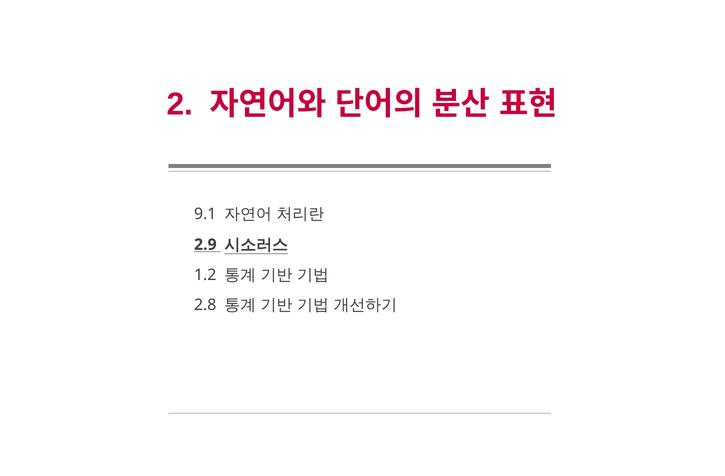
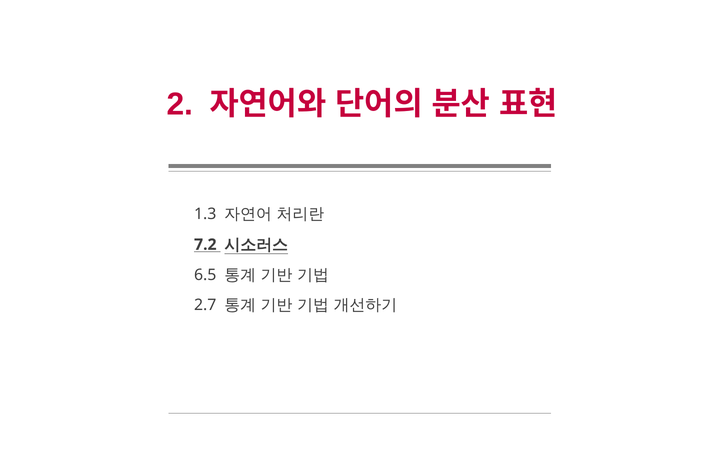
9.1: 9.1 -> 1.3
2.9: 2.9 -> 7.2
1.2: 1.2 -> 6.5
2.8: 2.8 -> 2.7
